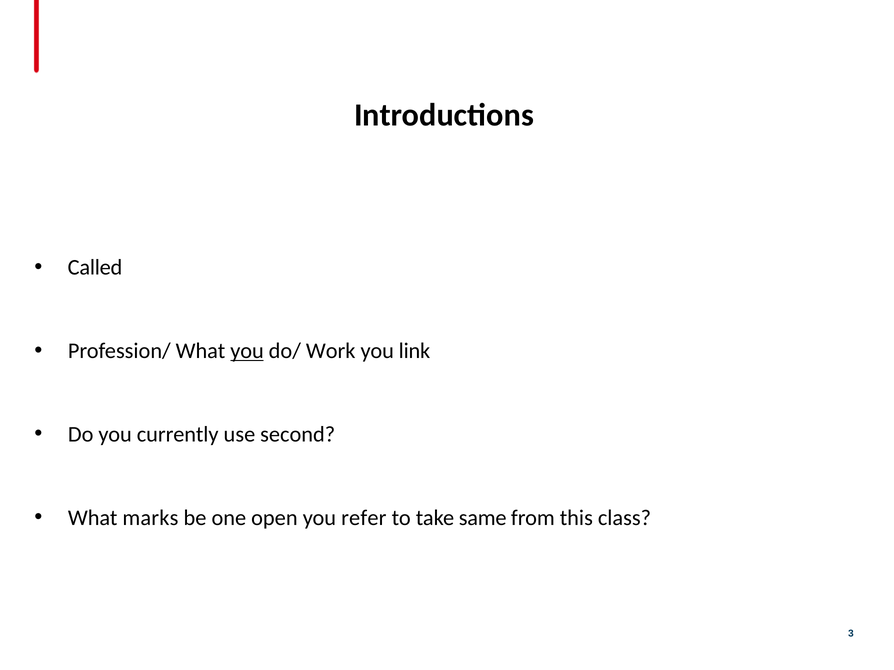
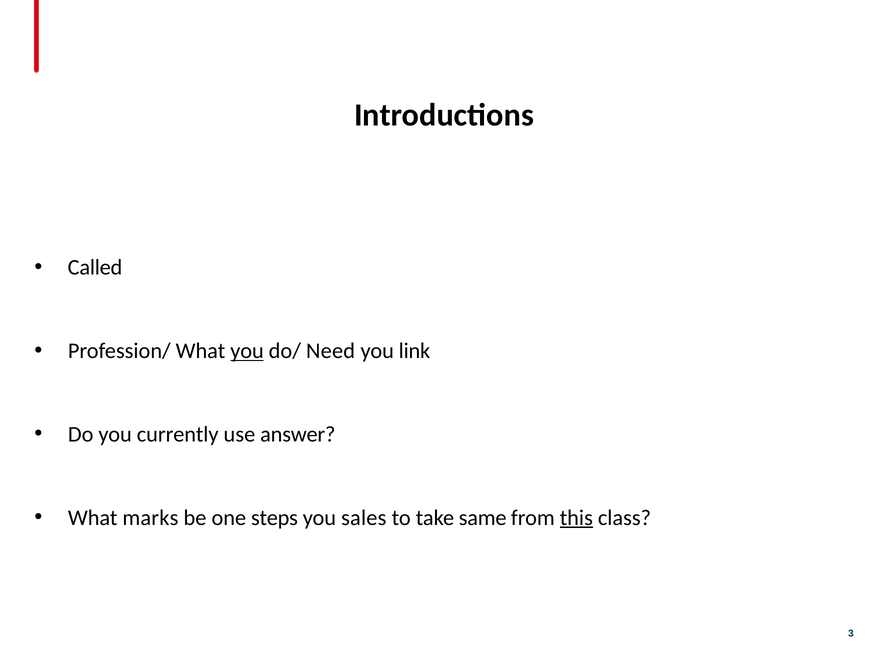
Work: Work -> Need
second: second -> answer
open: open -> steps
refer: refer -> sales
this underline: none -> present
